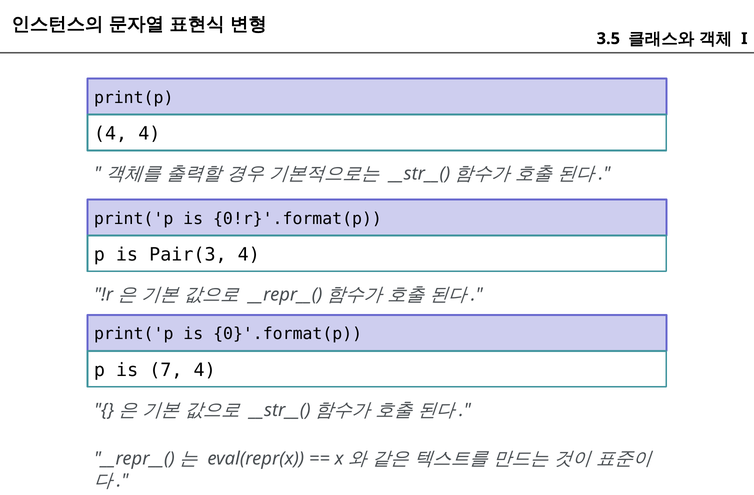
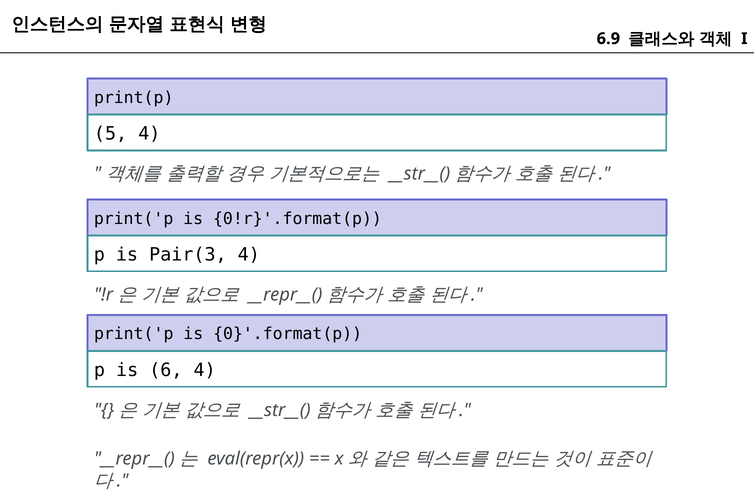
3.5: 3.5 -> 6.9
4 at (111, 134): 4 -> 5
7: 7 -> 6
